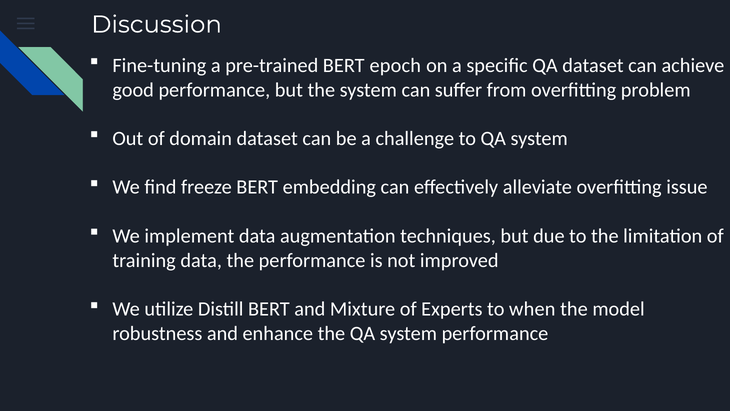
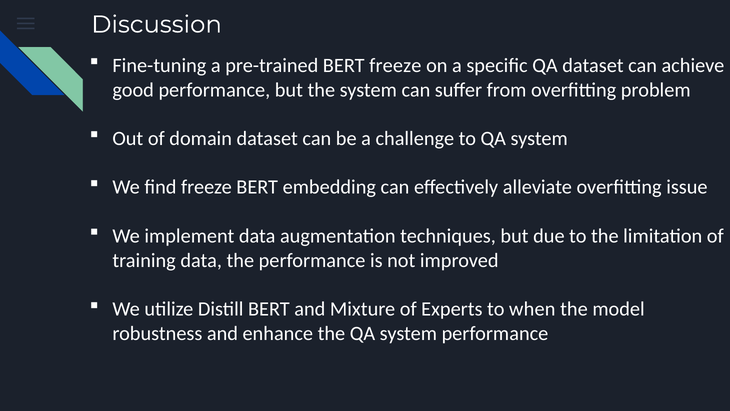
BERT epoch: epoch -> freeze
